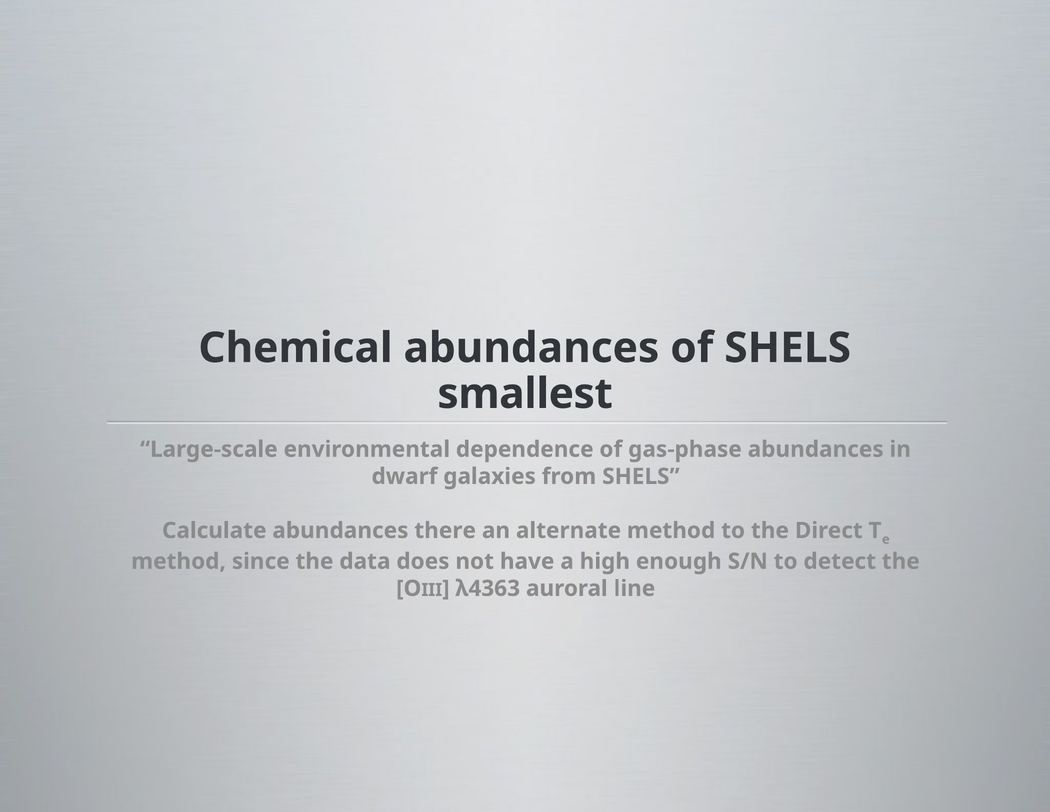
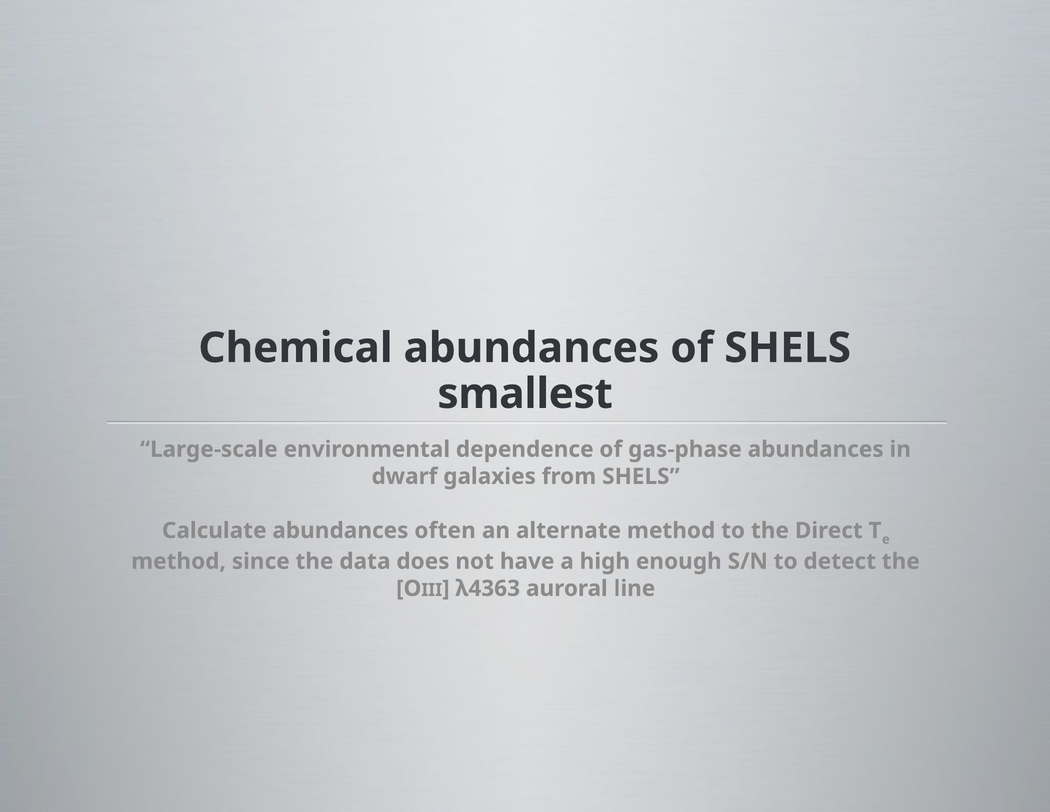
there: there -> often
